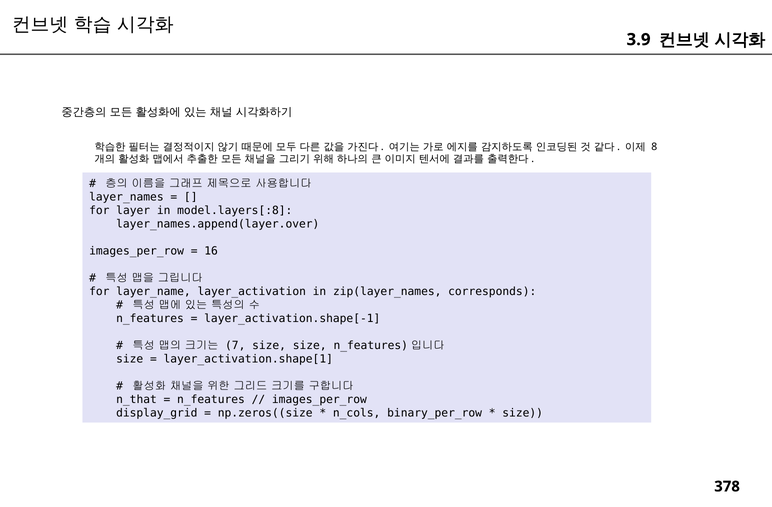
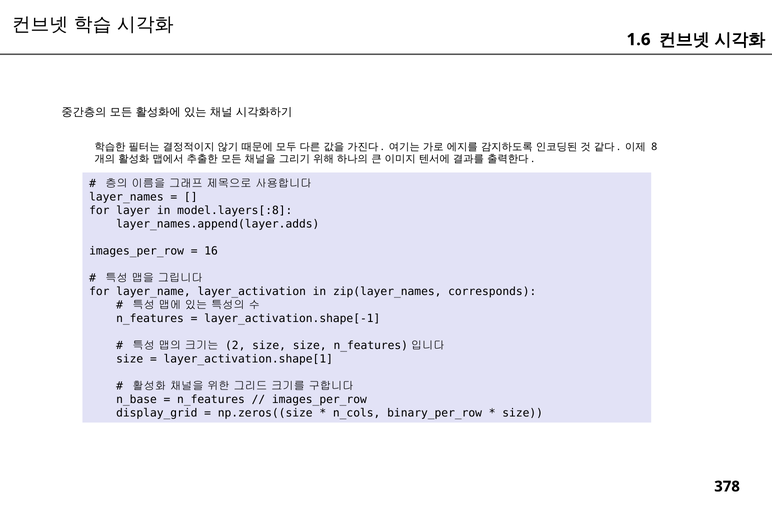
3.9: 3.9 -> 1.6
layer_names.append(layer.over: layer_names.append(layer.over -> layer_names.append(layer.adds
7: 7 -> 2
n_that: n_that -> n_base
